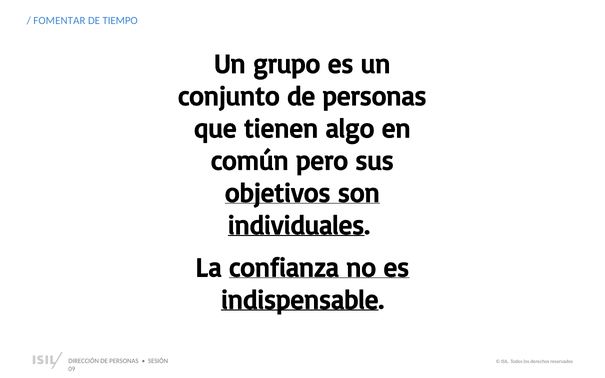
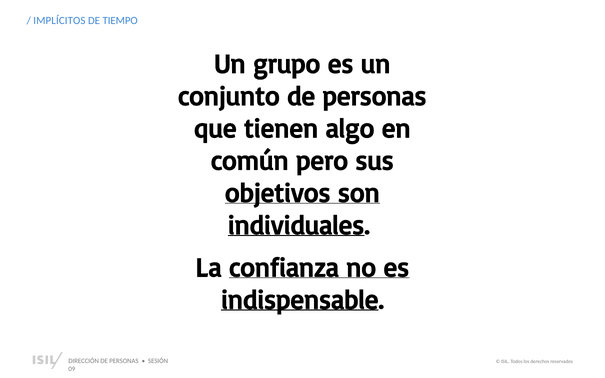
FOMENTAR: FOMENTAR -> IMPLÍCITOS
